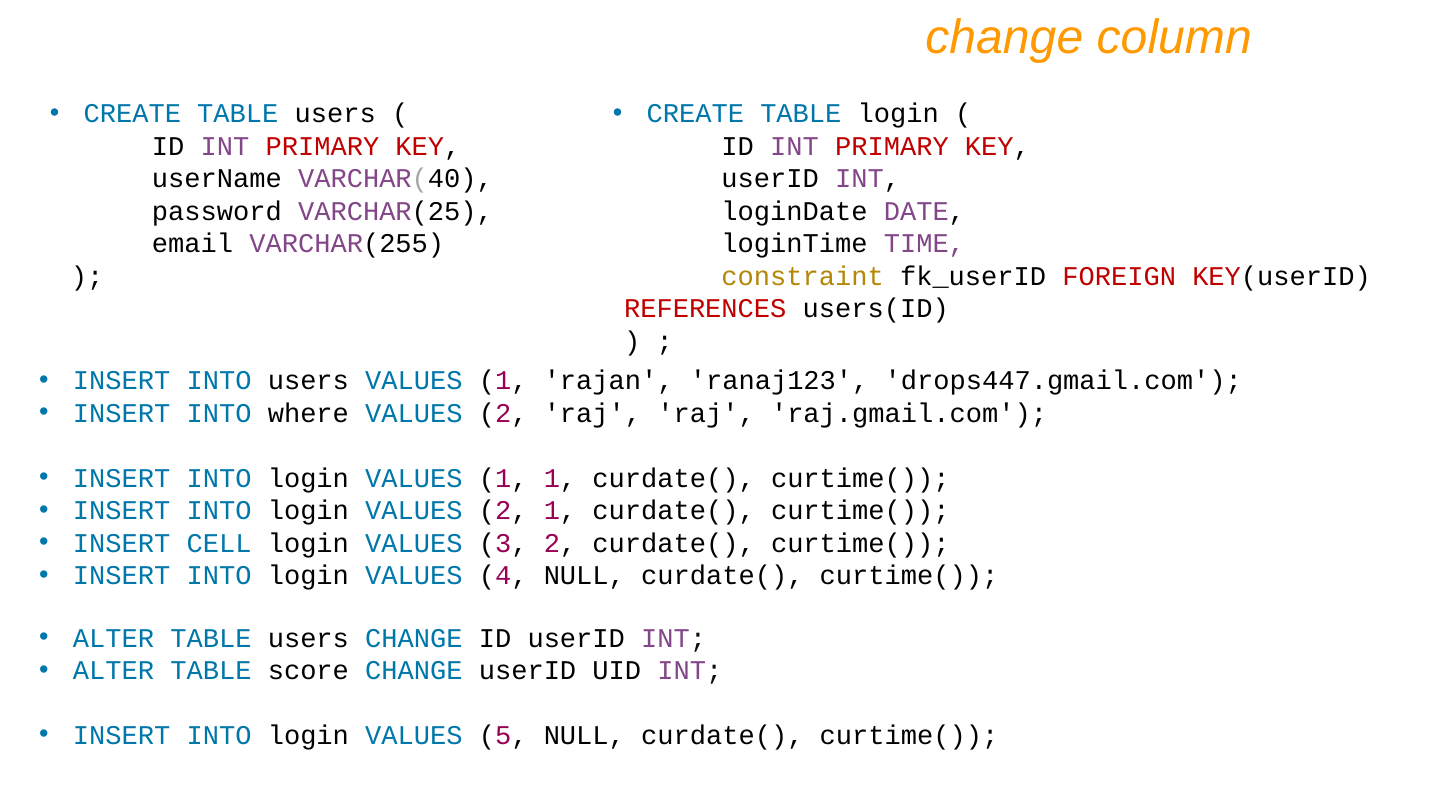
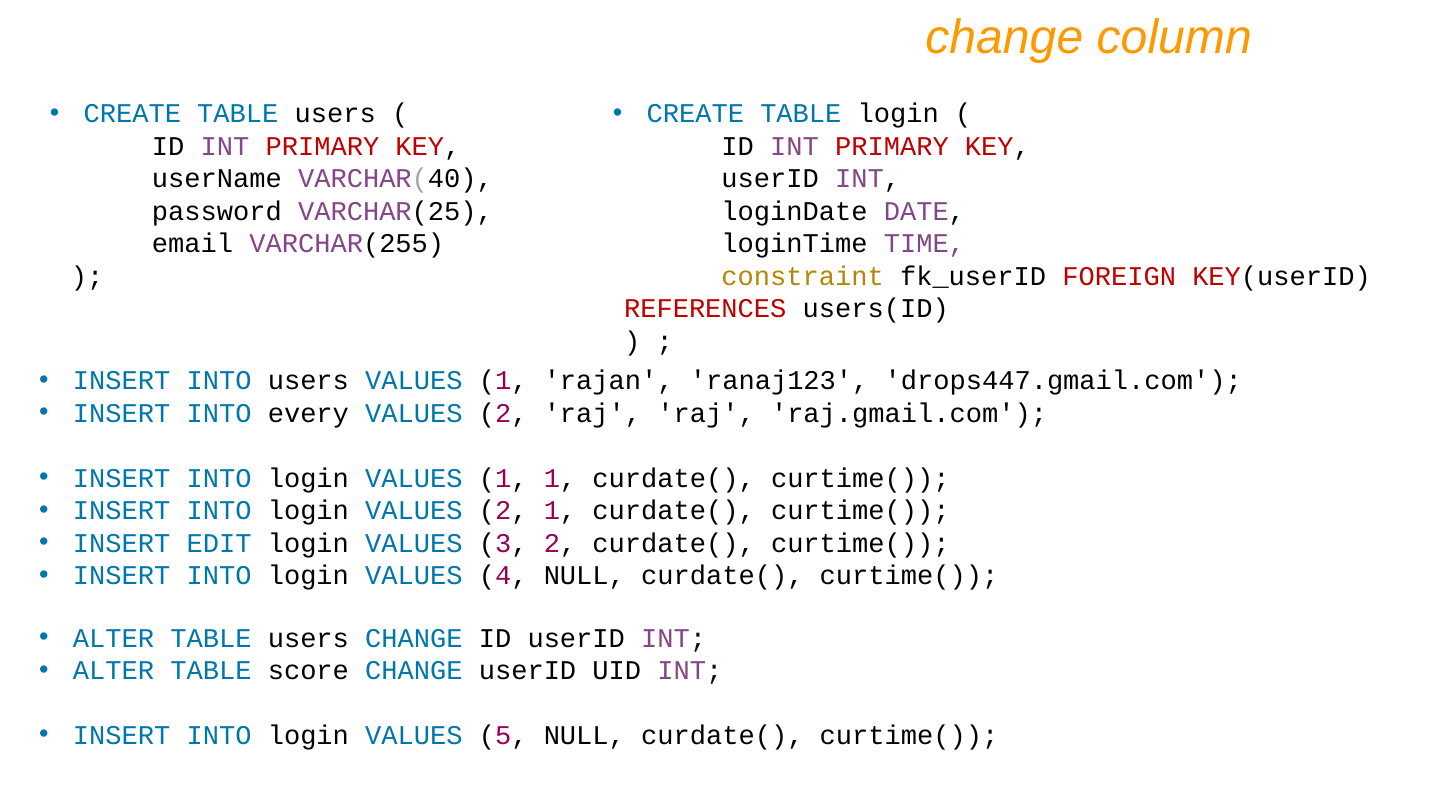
where: where -> every
CELL: CELL -> EDIT
